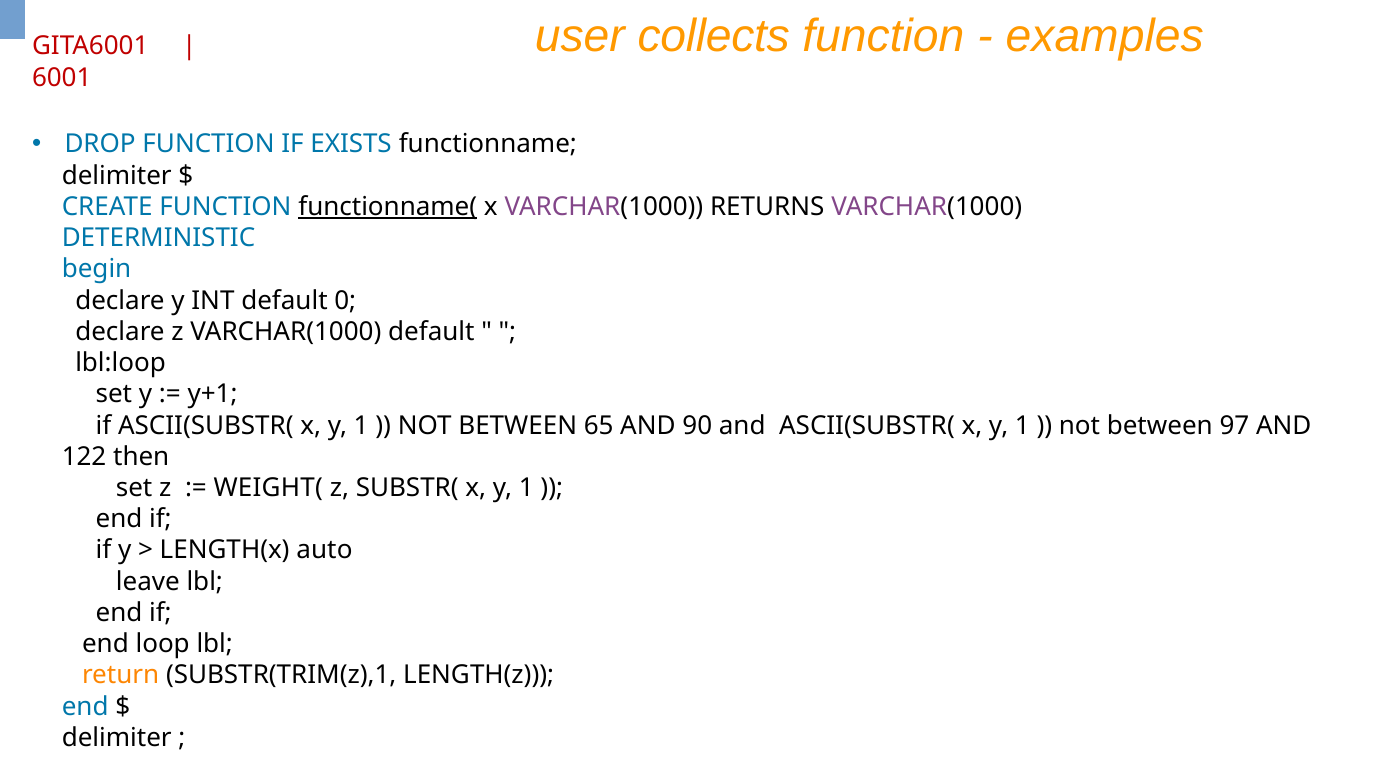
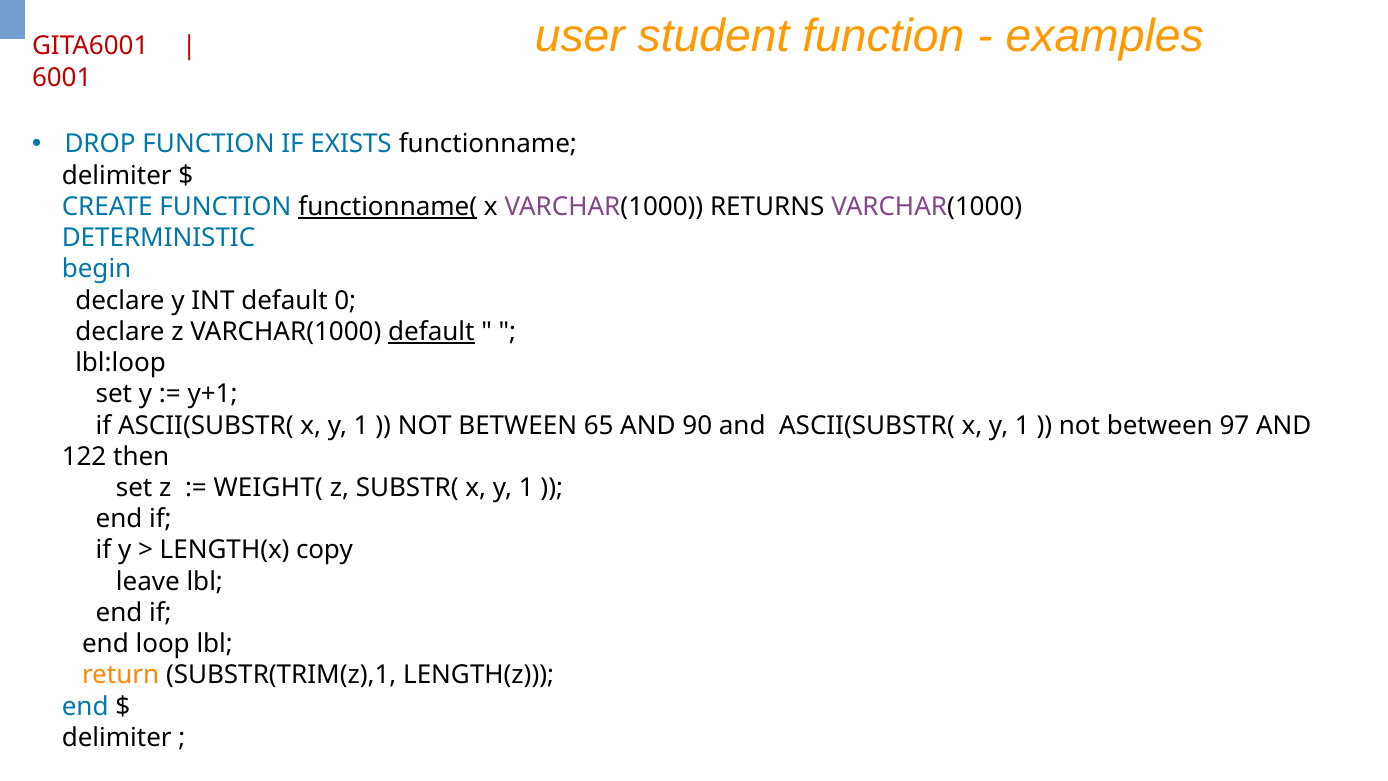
collects: collects -> student
default at (431, 332) underline: none -> present
auto: auto -> copy
